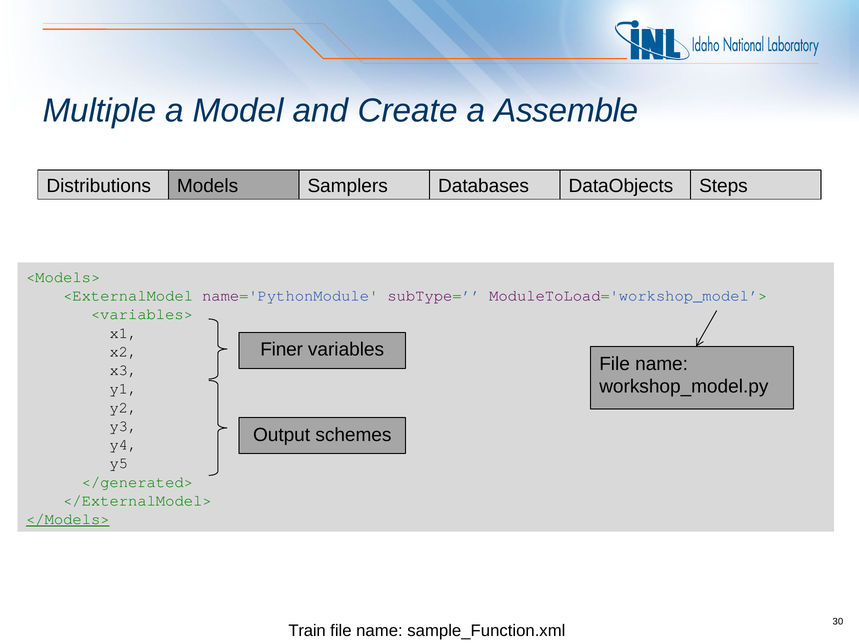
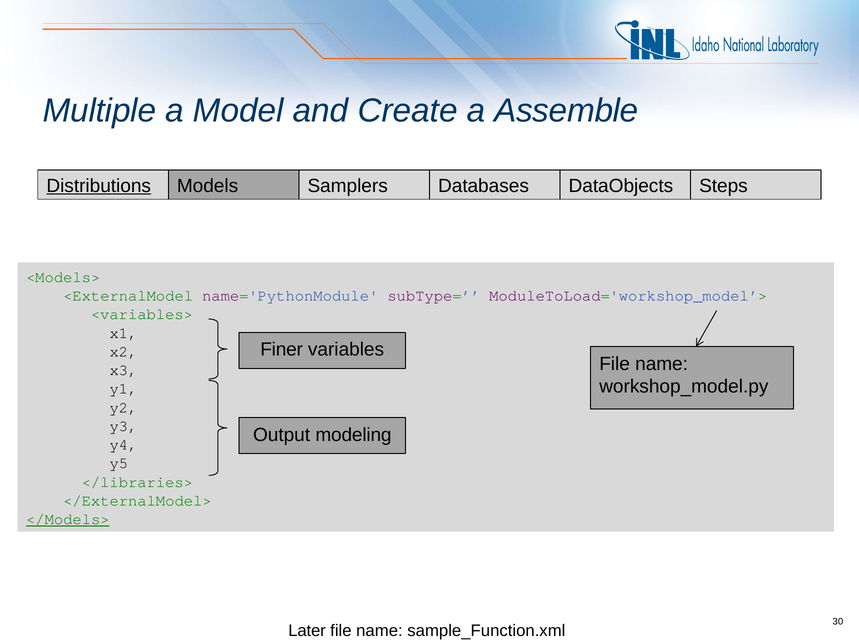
Distributions underline: none -> present
schemes: schemes -> modeling
</generated>: </generated> -> </libraries>
Train: Train -> Later
